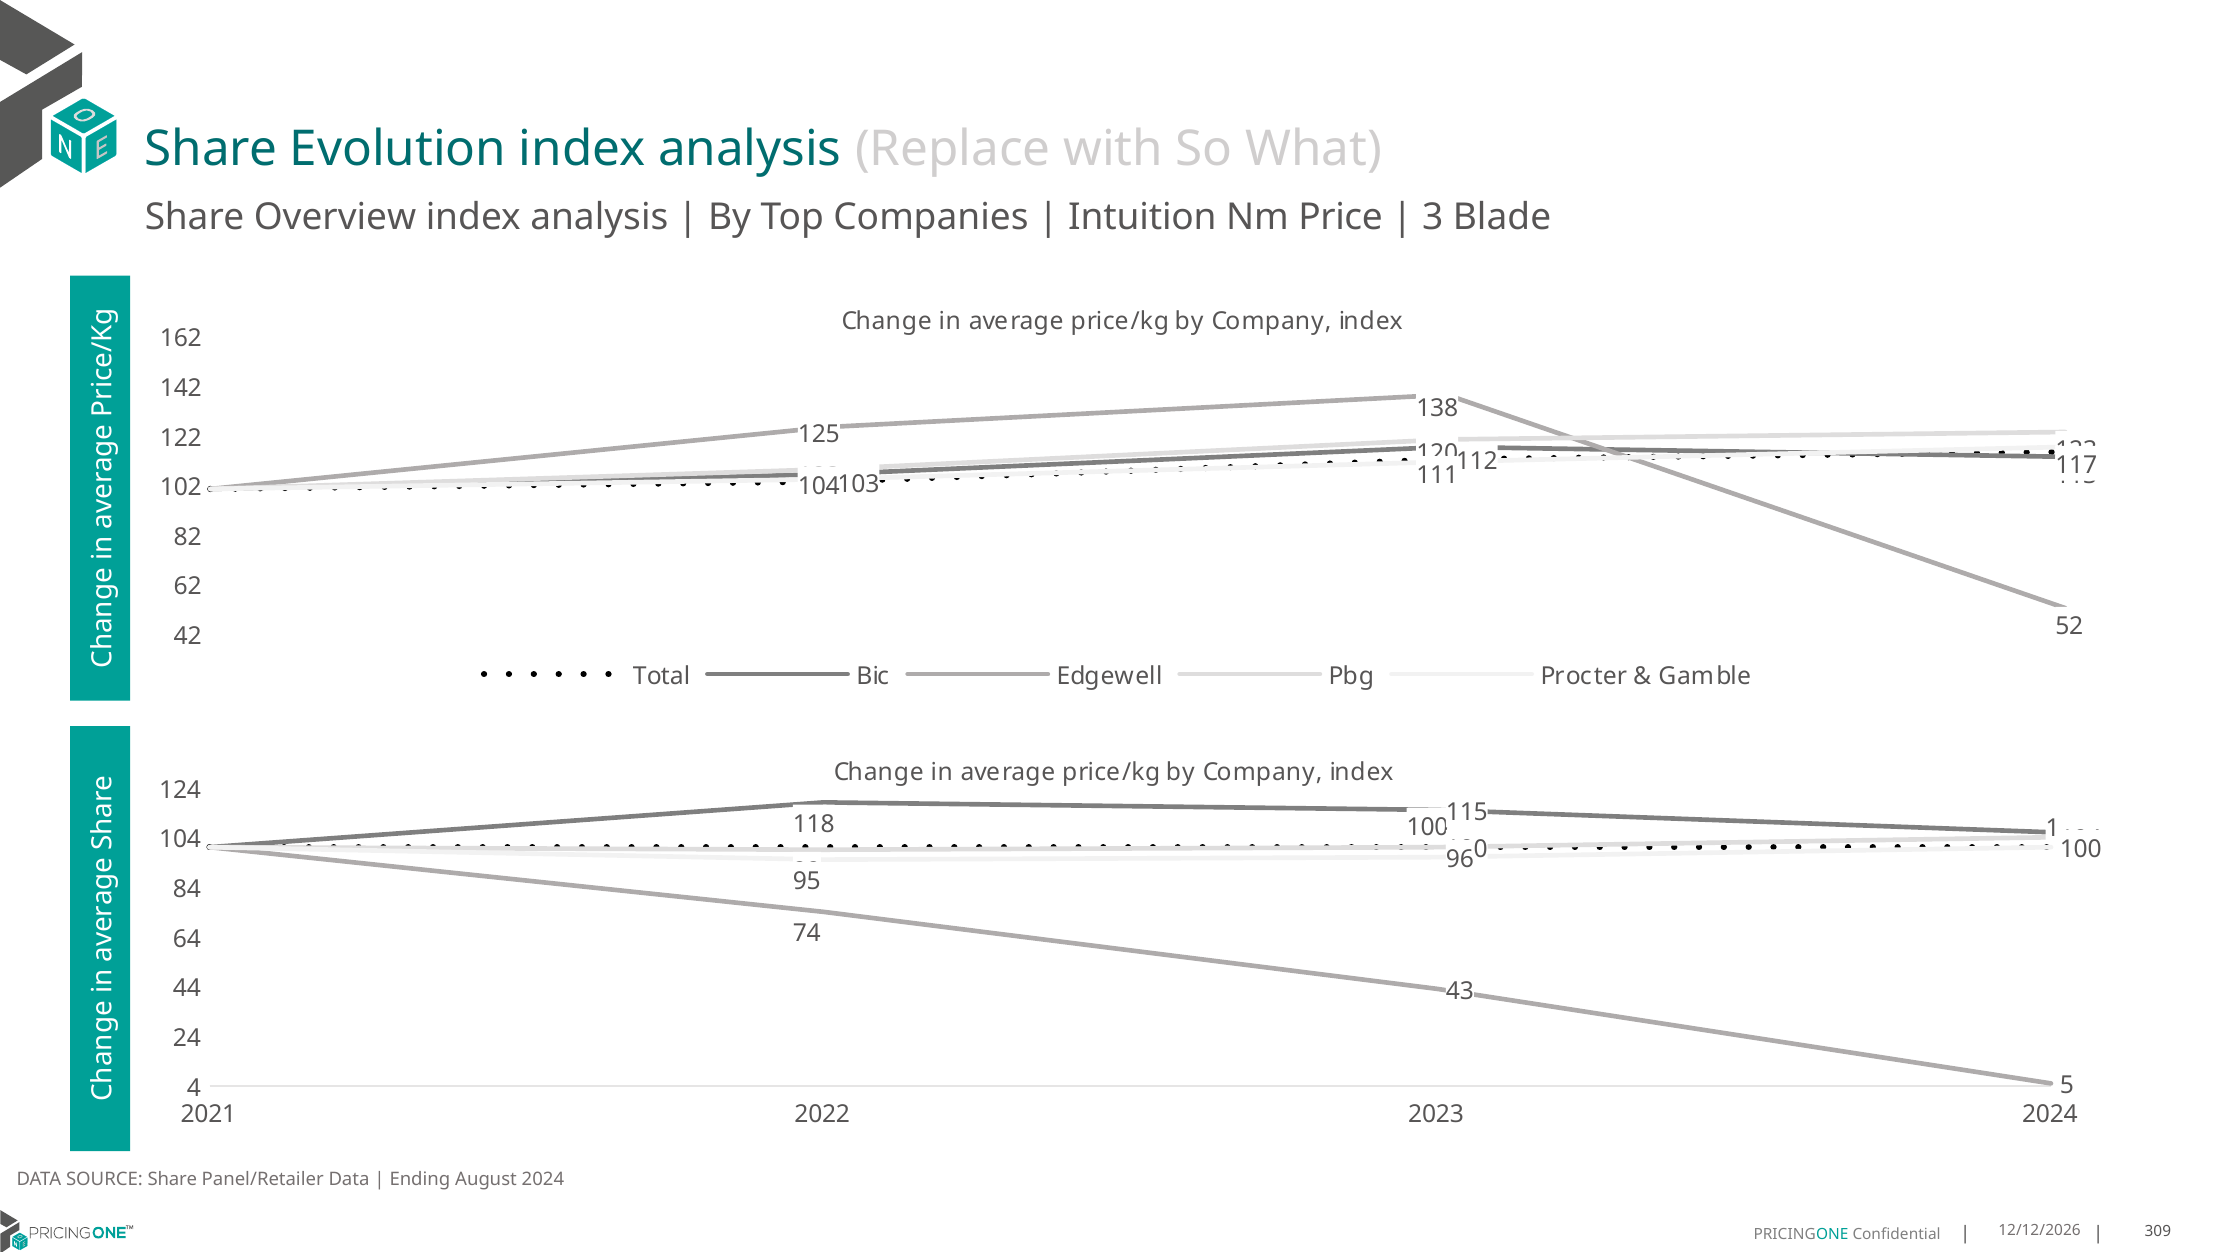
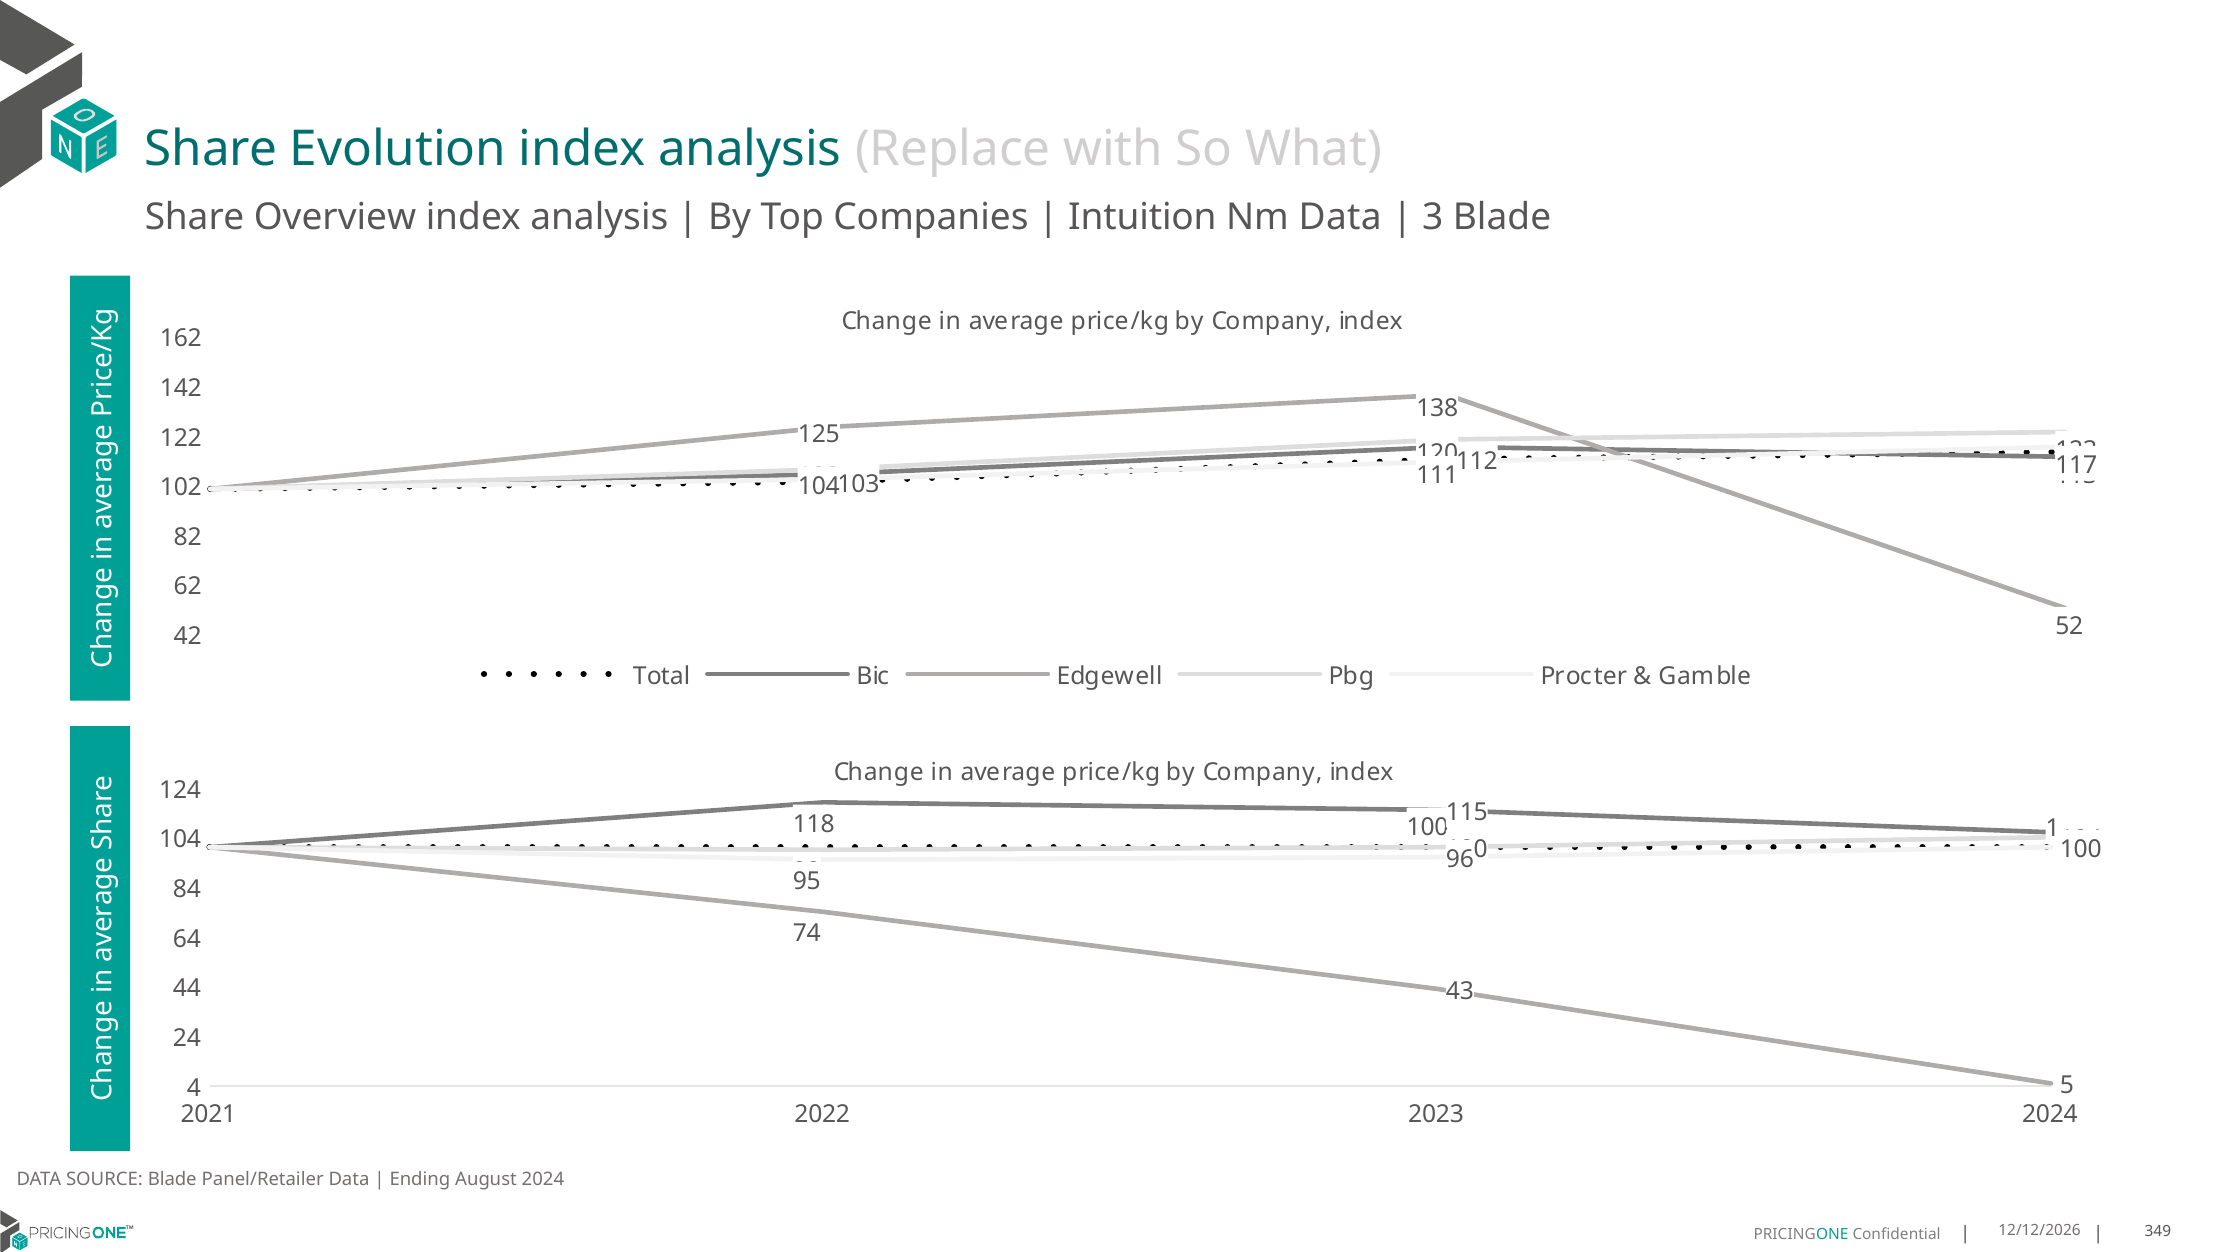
Nm Price: Price -> Data
SOURCE Share: Share -> Blade
309: 309 -> 349
